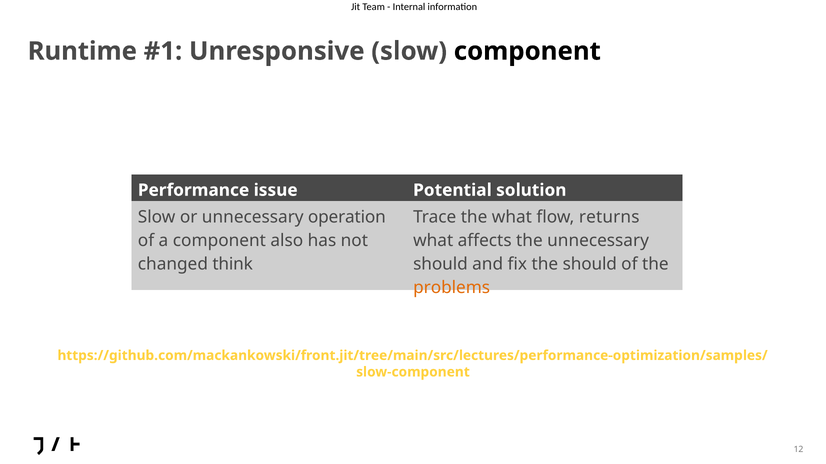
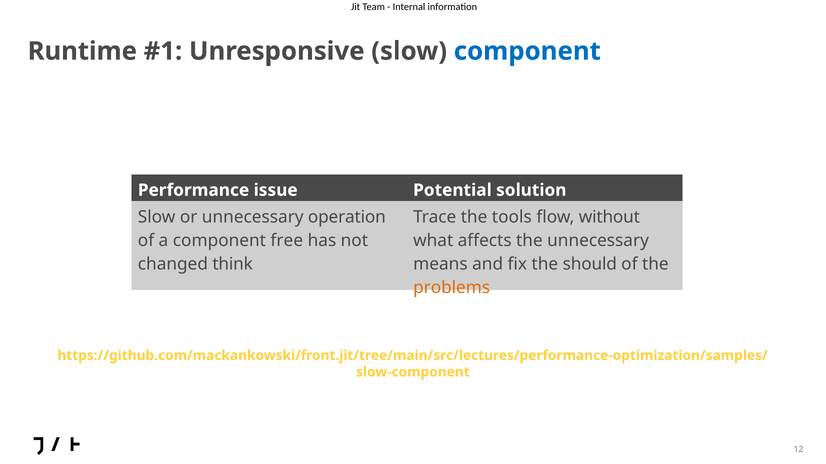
component at (527, 51) colour: black -> blue
the what: what -> tools
returns: returns -> without
also: also -> free
should at (440, 264): should -> means
